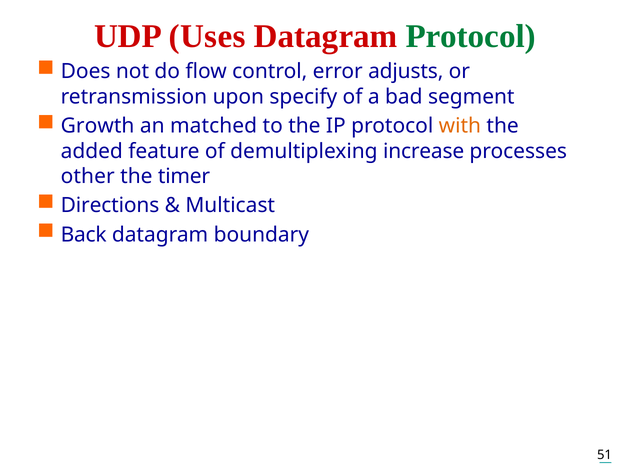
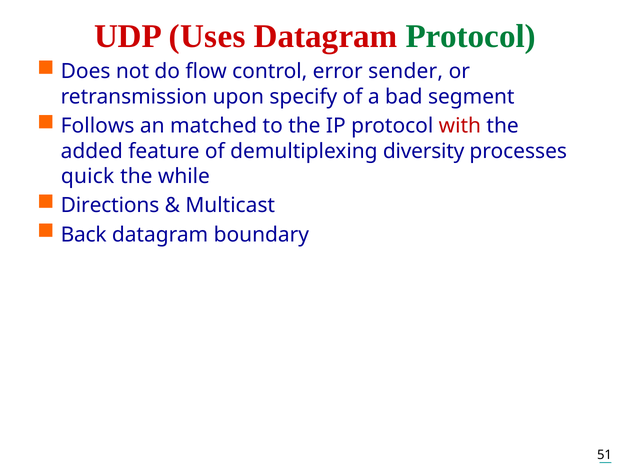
adjusts: adjusts -> sender
Growth: Growth -> Follows
with colour: orange -> red
increase: increase -> diversity
other: other -> quick
timer: timer -> while
